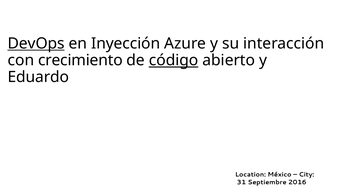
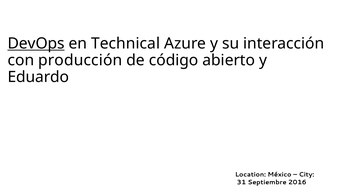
Inyección: Inyección -> Technical
crecimiento: crecimiento -> producción
código underline: present -> none
